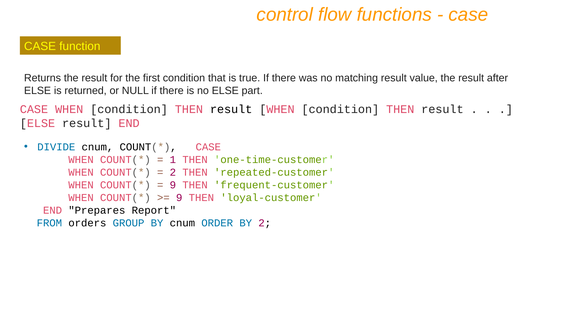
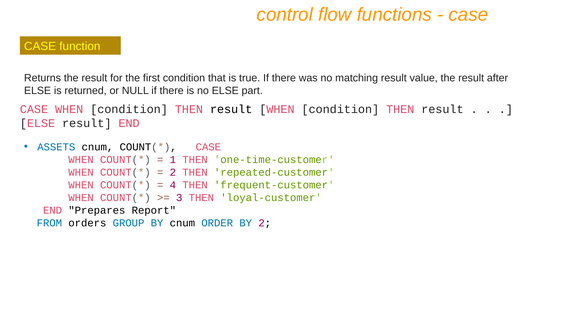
DIVIDE: DIVIDE -> ASSETS
9 at (173, 185): 9 -> 4
9 at (179, 197): 9 -> 3
